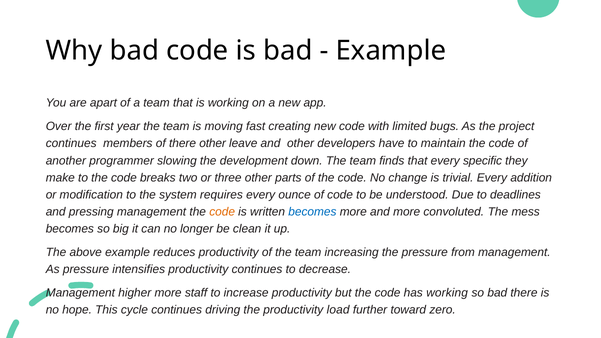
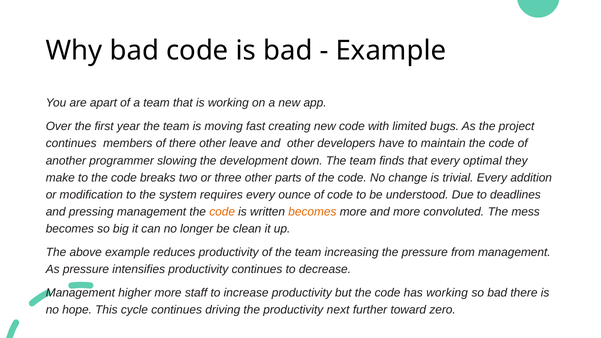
specific: specific -> optimal
becomes at (312, 212) colour: blue -> orange
load: load -> next
